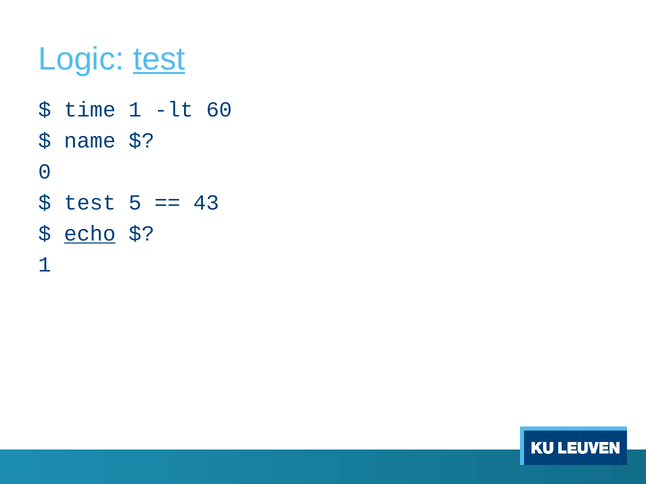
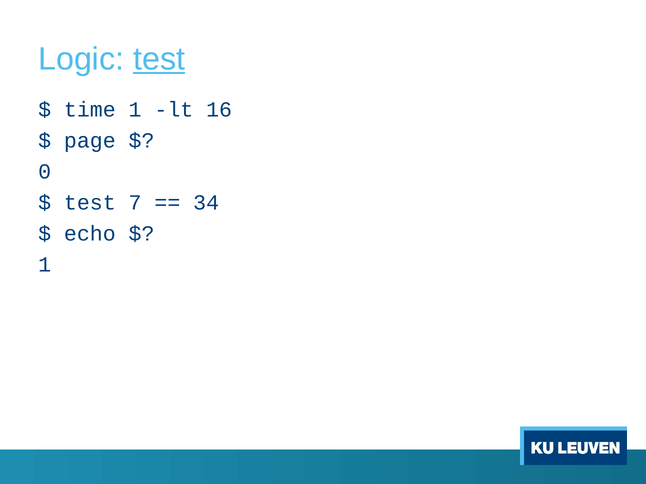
60: 60 -> 16
name: name -> page
5: 5 -> 7
43: 43 -> 34
echo underline: present -> none
